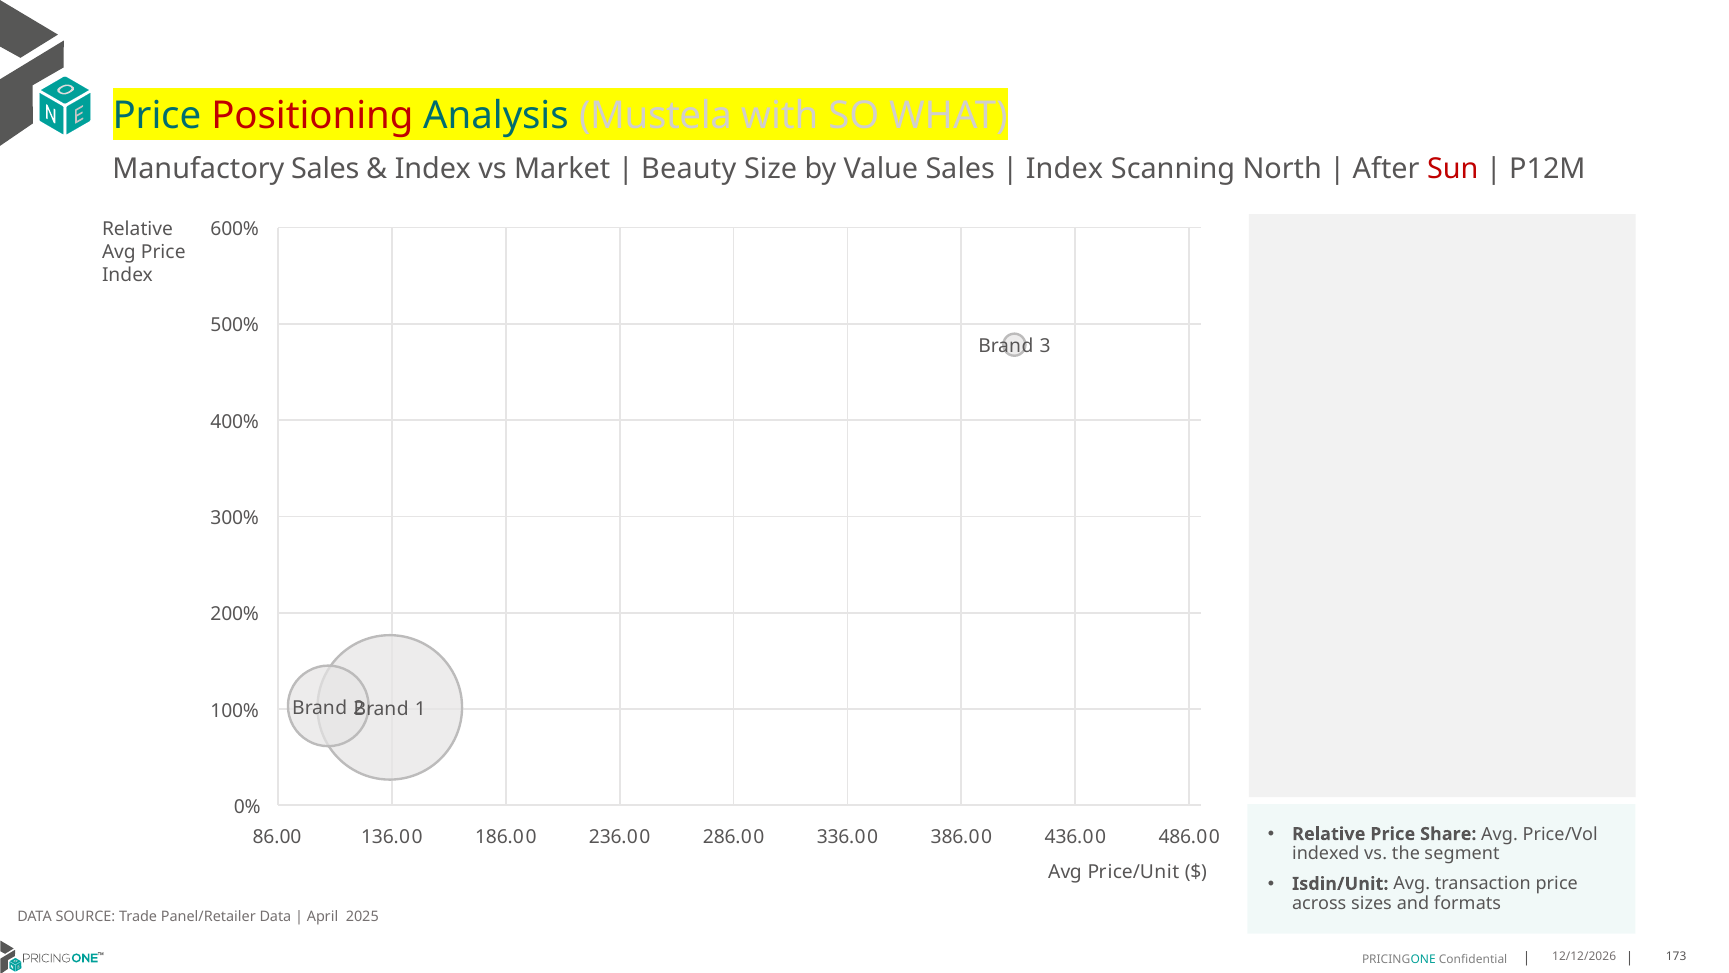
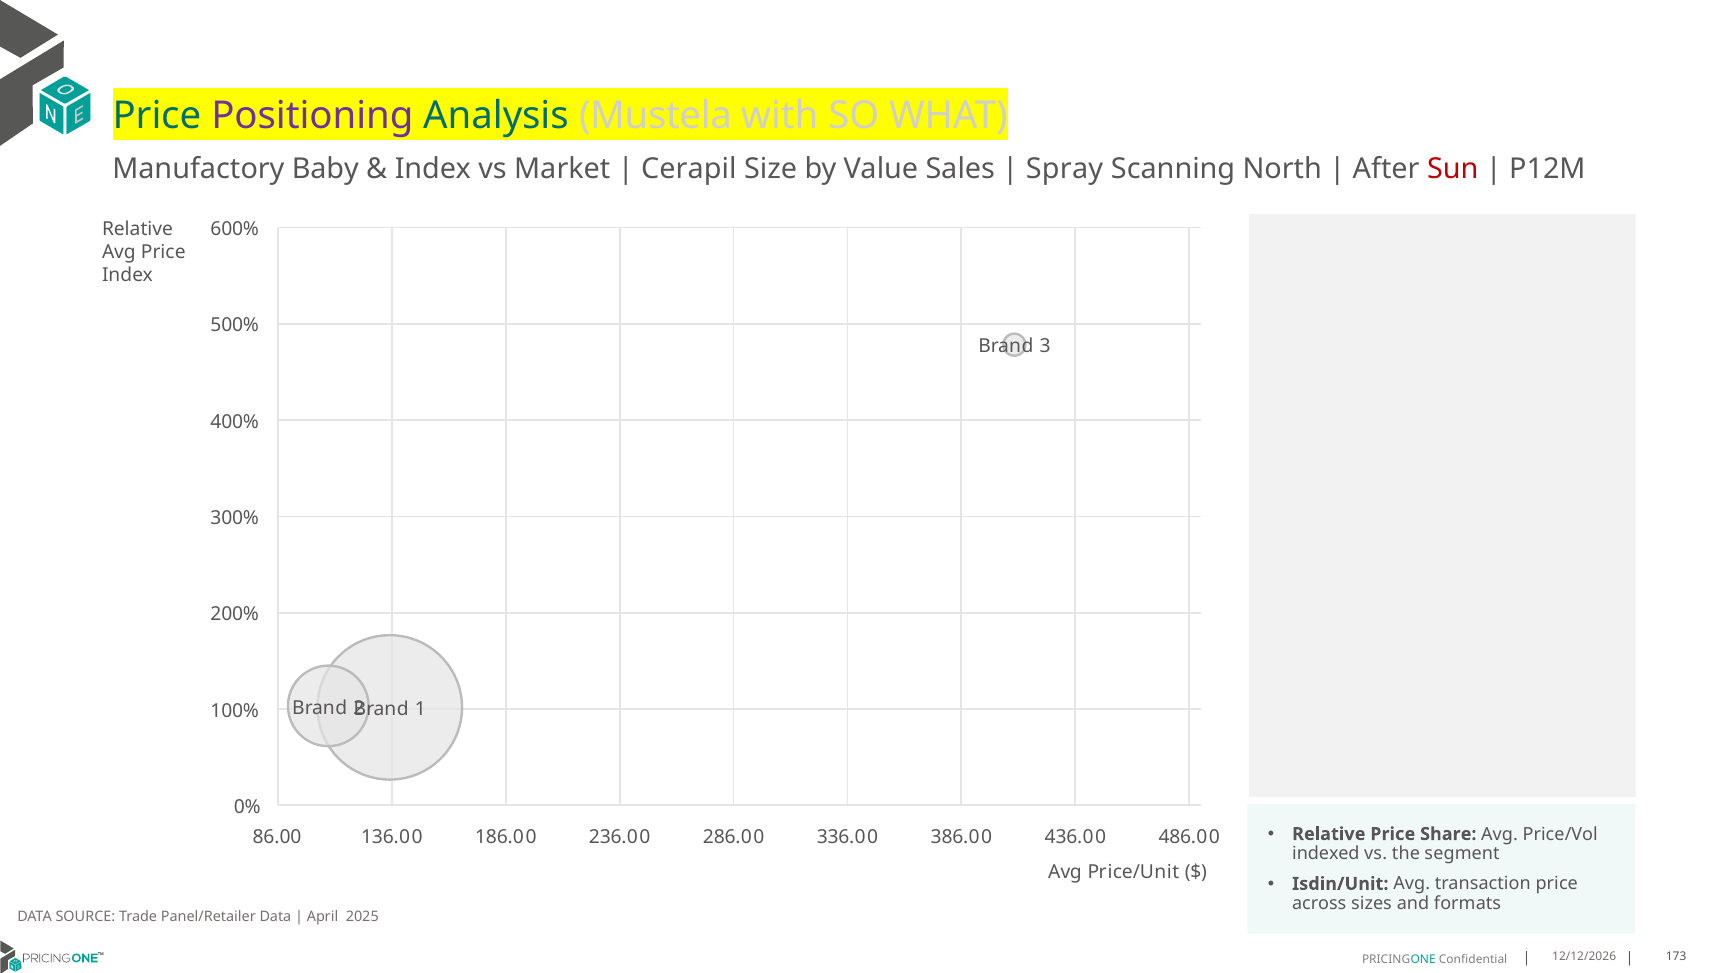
Positioning colour: red -> purple
Manufactory Sales: Sales -> Baby
Beauty: Beauty -> Cerapil
Index at (1065, 169): Index -> Spray
